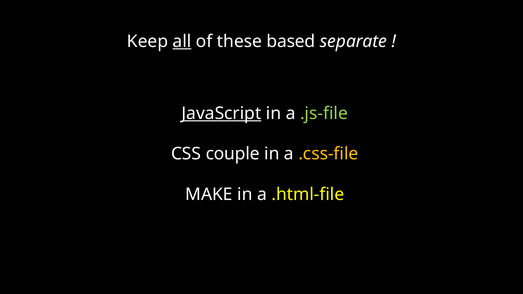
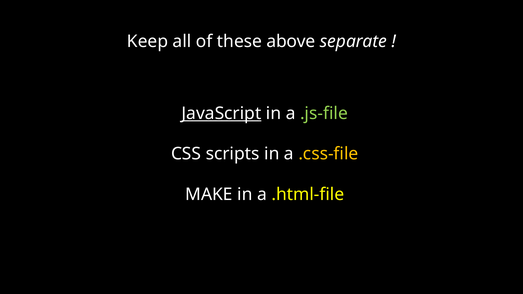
all underline: present -> none
based: based -> above
couple: couple -> scripts
